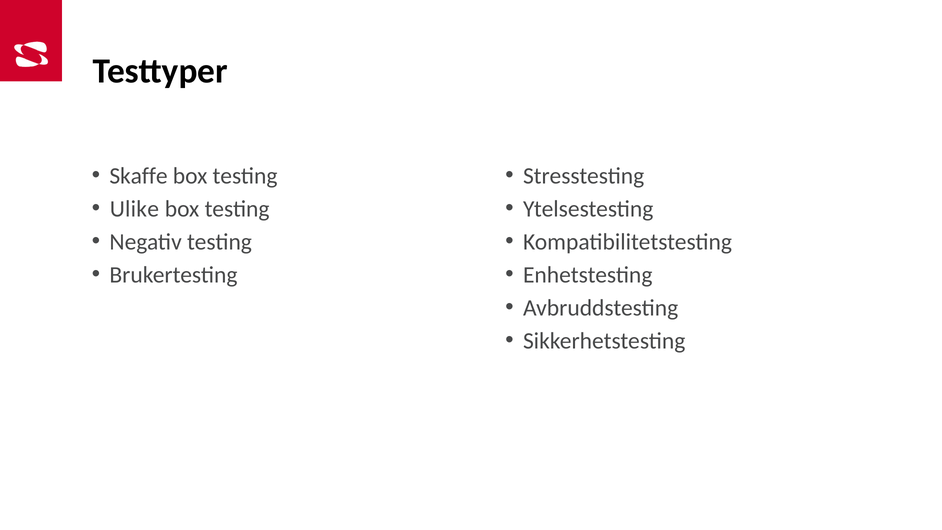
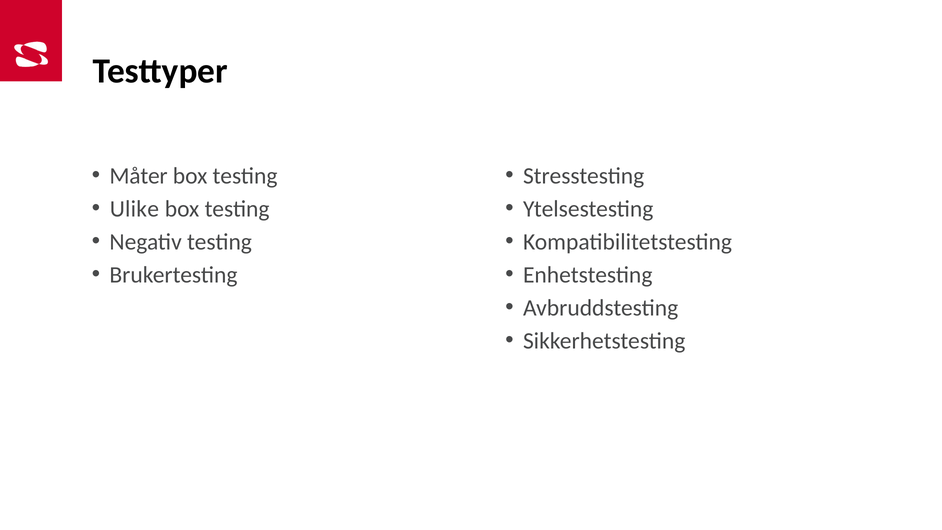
Skaffe: Skaffe -> Måter
